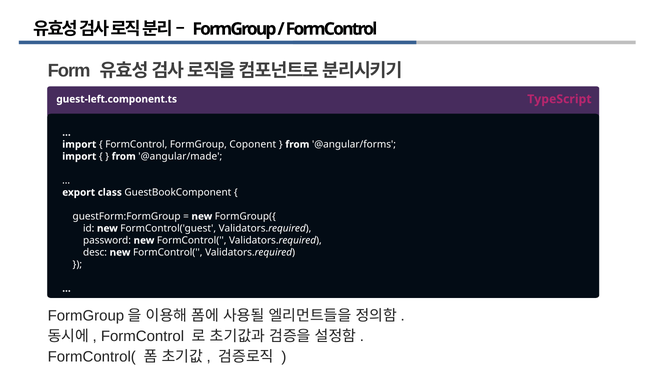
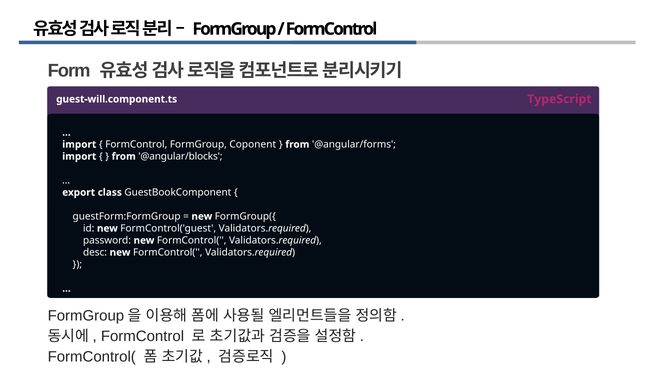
guest-left.component.ts: guest-left.component.ts -> guest-will.component.ts
@angular/made: @angular/made -> @angular/blocks
